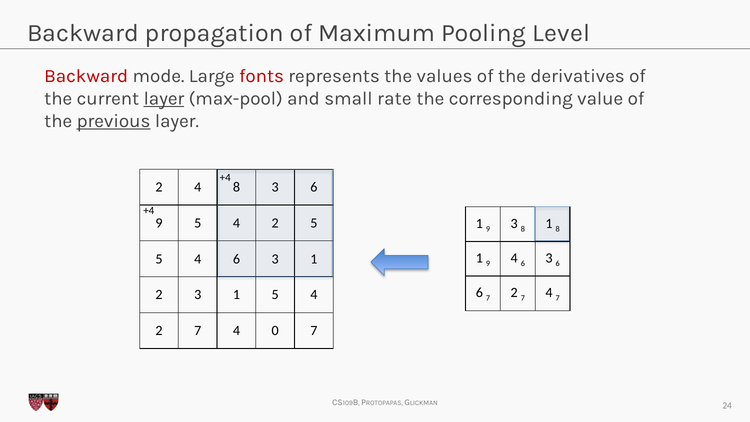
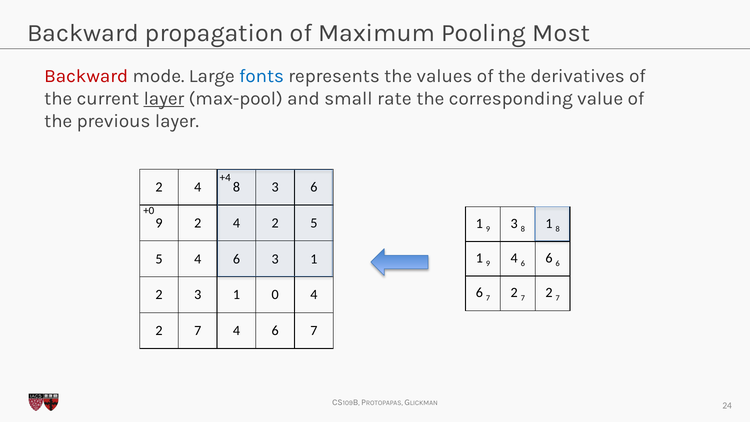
Level: Level -> Most
fonts colour: red -> blue
previous underline: present -> none
+4 at (149, 211): +4 -> +0
9 5: 5 -> 2
9 4 6 3: 3 -> 6
7 2 7 4: 4 -> 2
1 5: 5 -> 0
7 4 0: 0 -> 6
